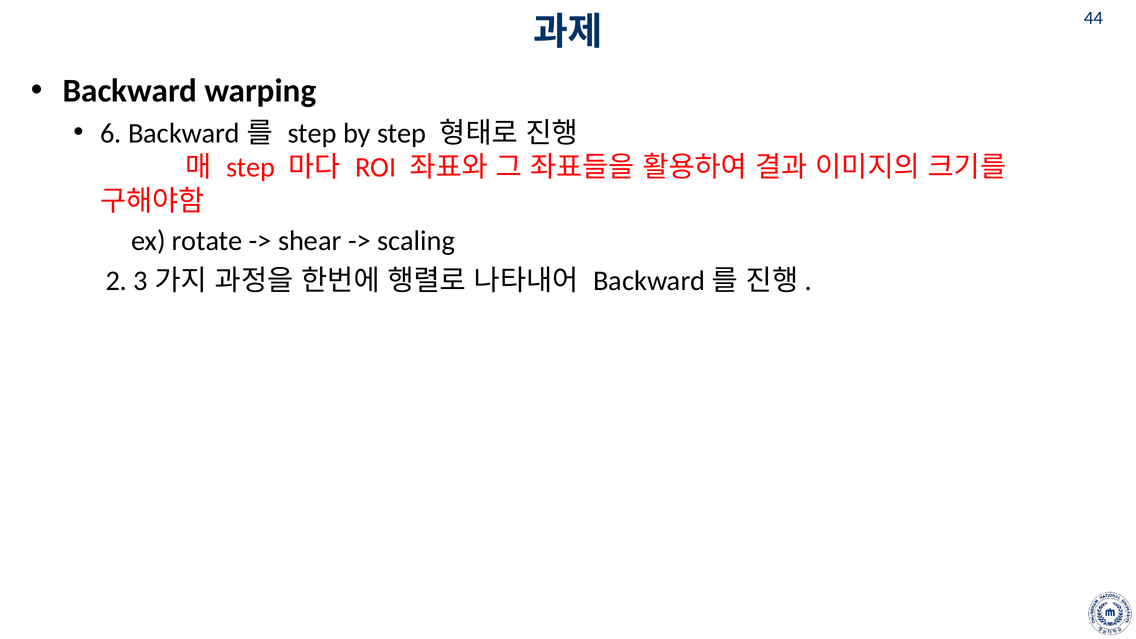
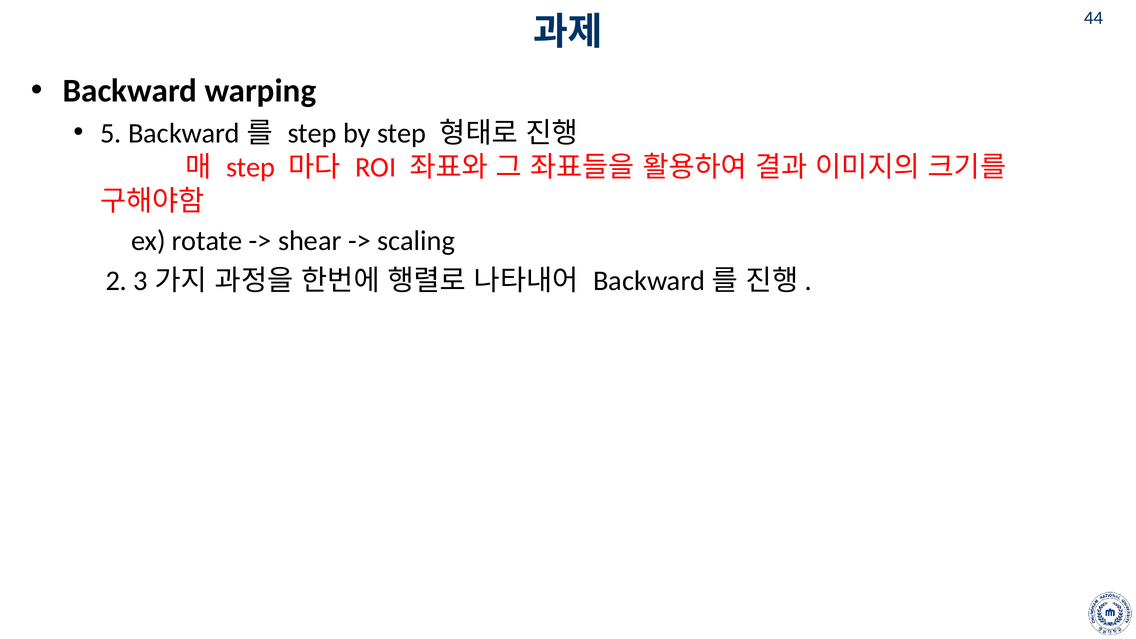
6: 6 -> 5
